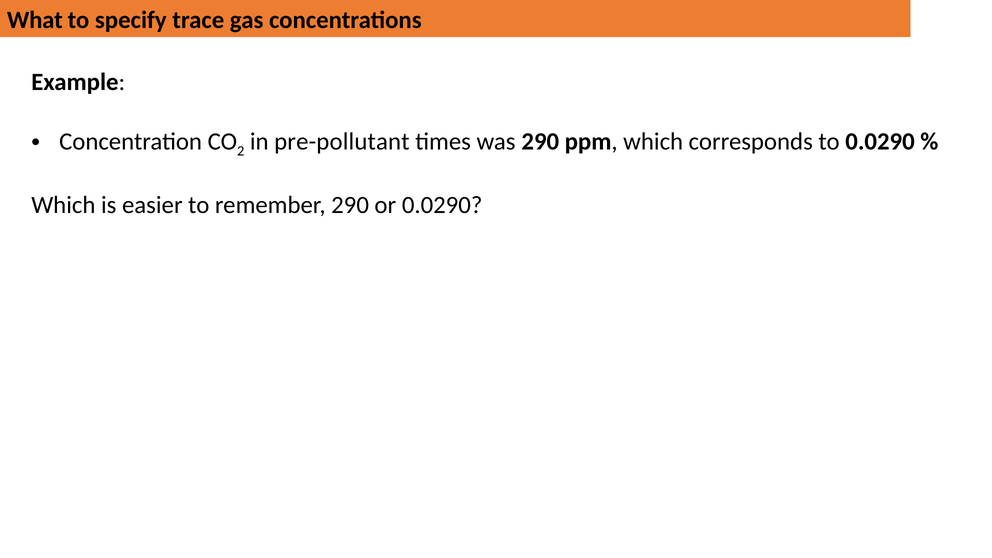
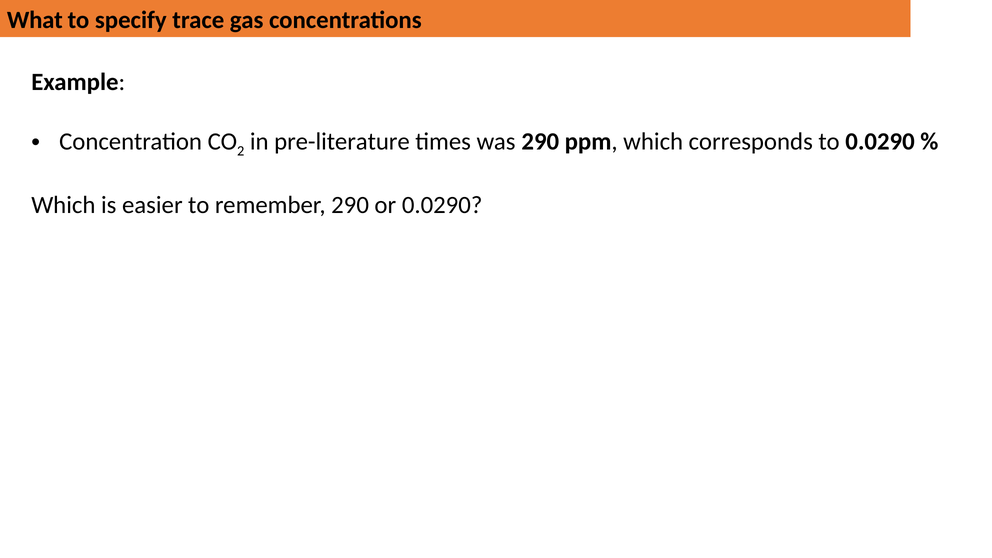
pre-pollutant: pre-pollutant -> pre-literature
